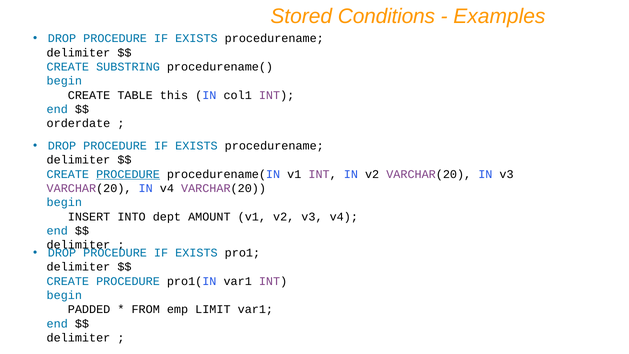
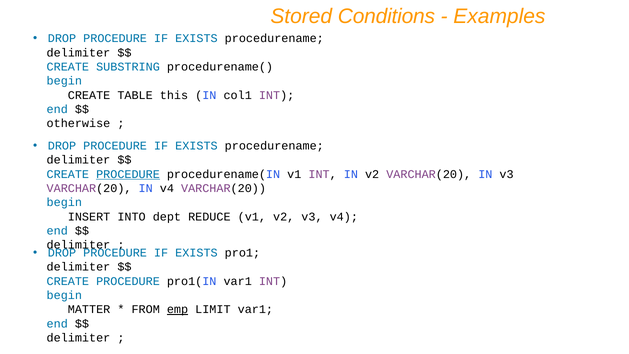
orderdate: orderdate -> otherwise
AMOUNT: AMOUNT -> REDUCE
PADDED: PADDED -> MATTER
emp underline: none -> present
